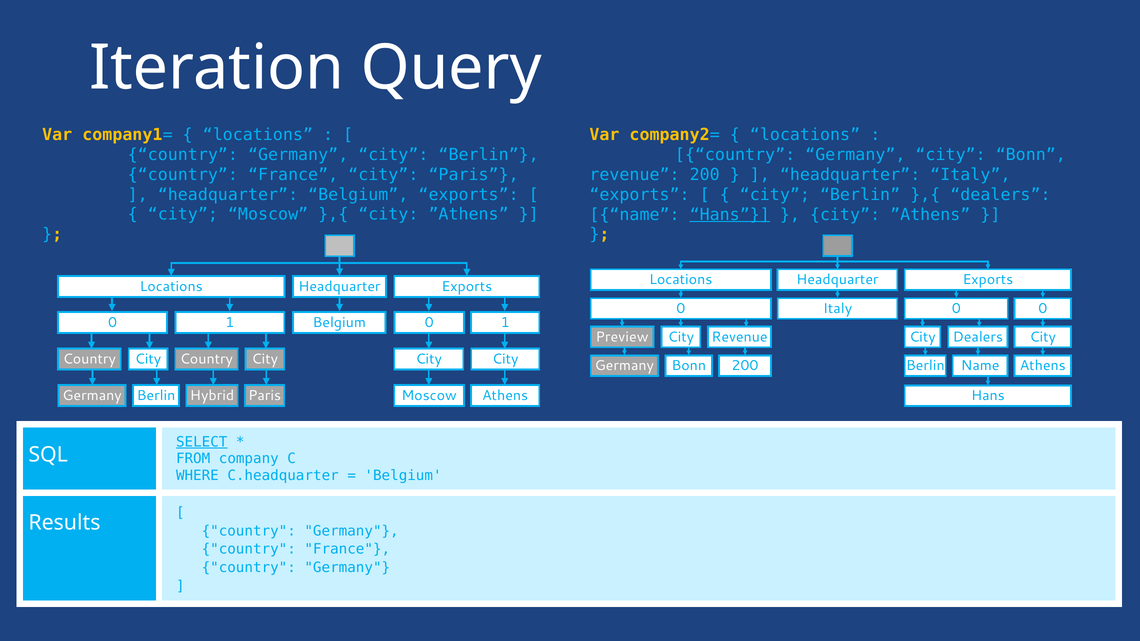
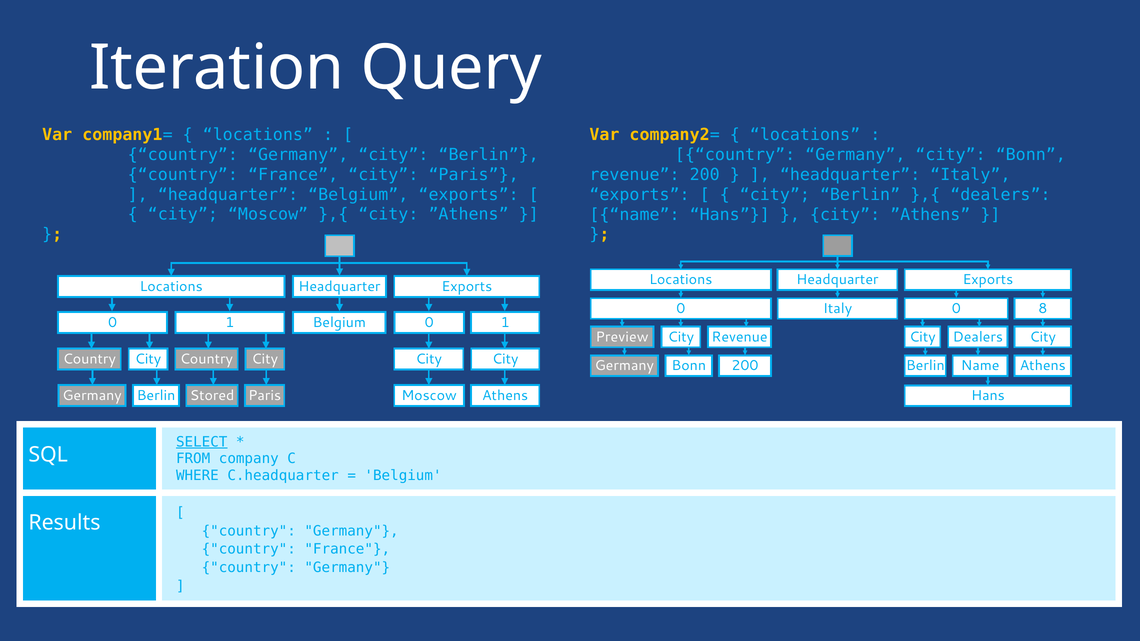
Hans at (730, 215) underline: present -> none
0 0: 0 -> 8
Hybrid: Hybrid -> Stored
